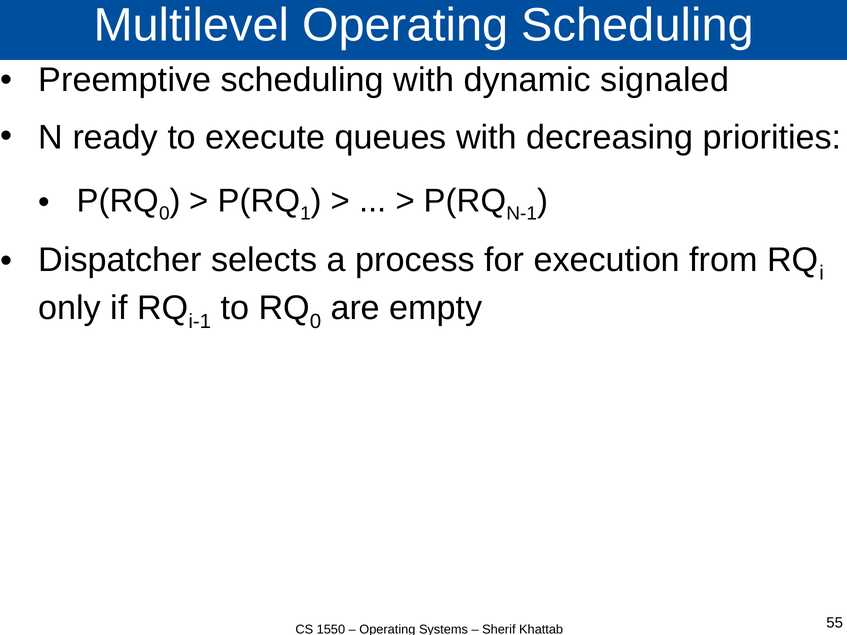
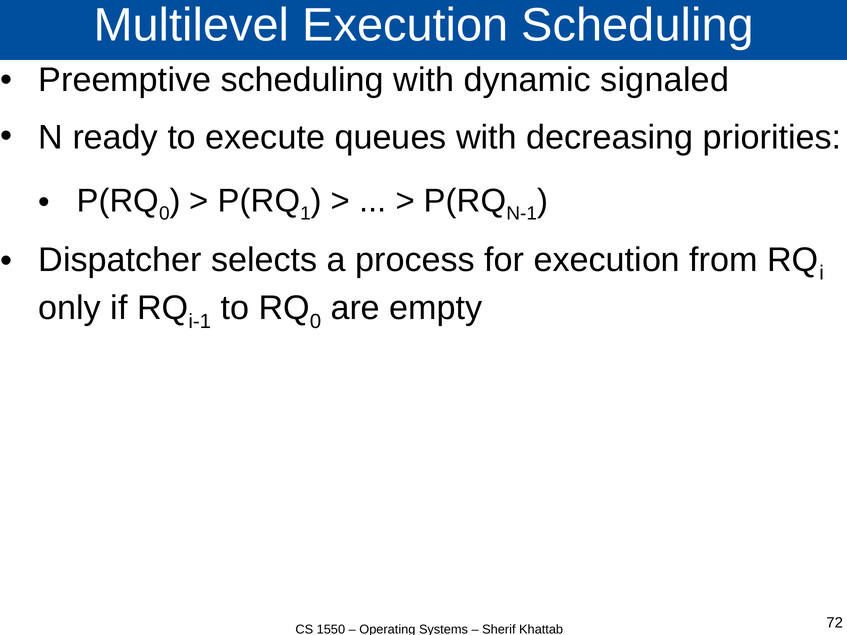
Multilevel Operating: Operating -> Execution
55: 55 -> 72
